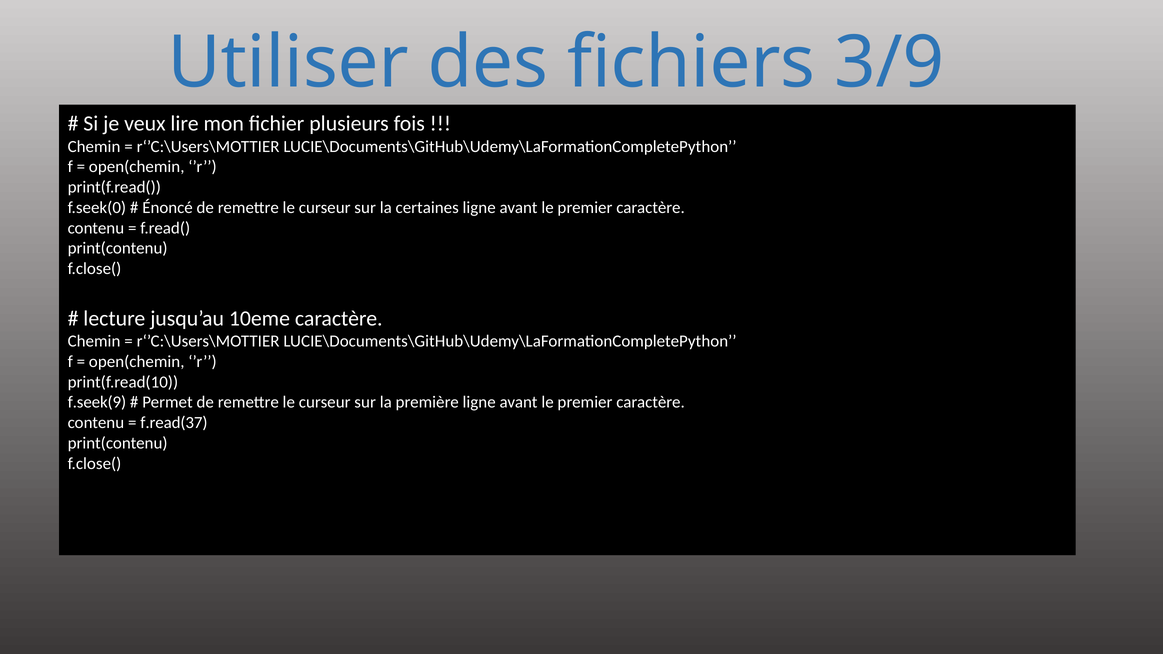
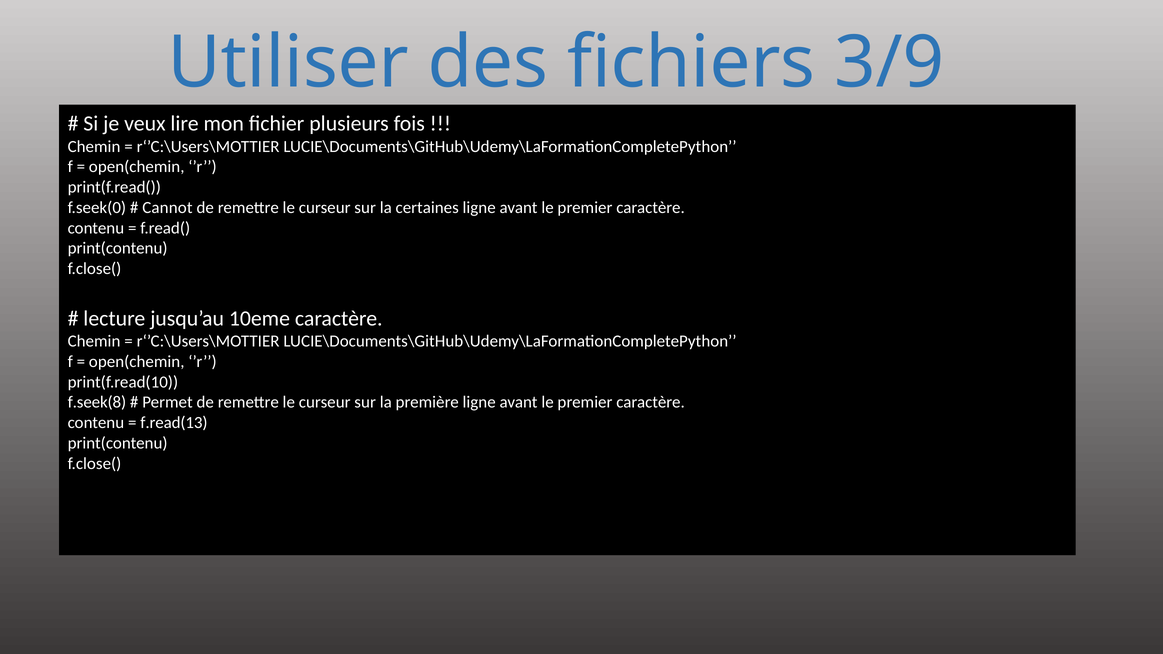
Énoncé: Énoncé -> Cannot
f.seek(9: f.seek(9 -> f.seek(8
f.read(37: f.read(37 -> f.read(13
